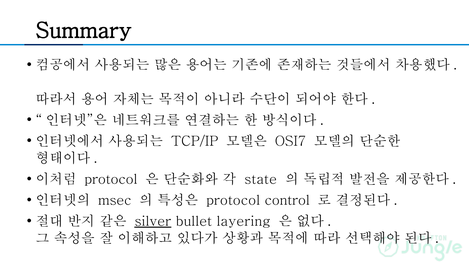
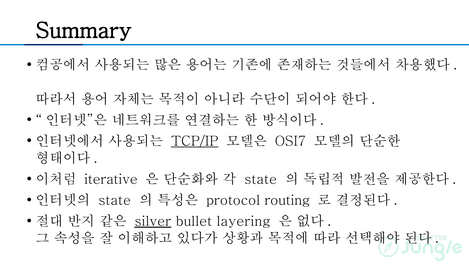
TCP/IP underline: none -> present
protocol at (111, 179): protocol -> iterative
msec at (115, 200): msec -> state
control: control -> routing
